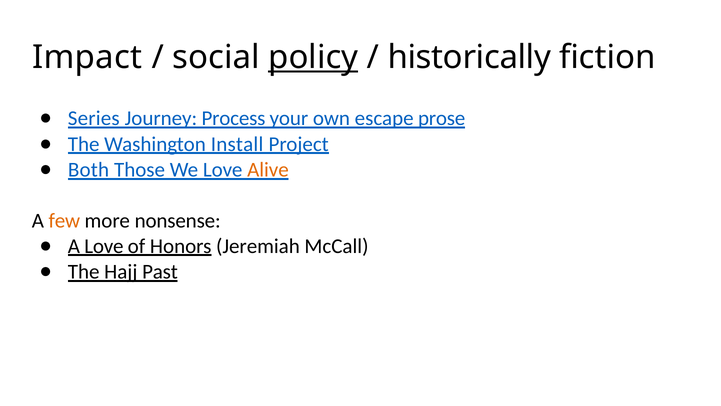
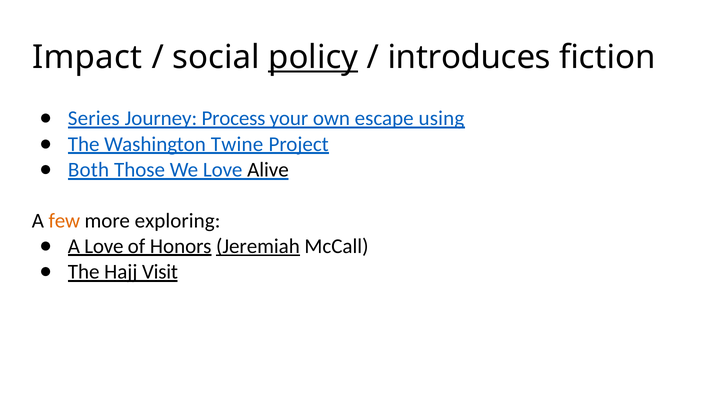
historically: historically -> introduces
prose: prose -> using
Install: Install -> Twine
Alive colour: orange -> black
nonsense: nonsense -> exploring
Jeremiah underline: none -> present
Past: Past -> Visit
